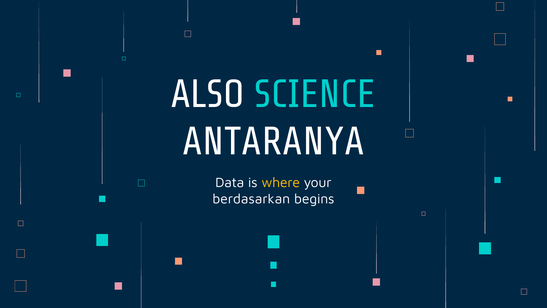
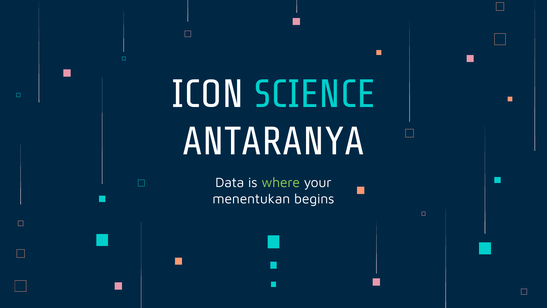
ALSO: ALSO -> ICON
where colour: yellow -> light green
berdasarkan: berdasarkan -> menentukan
